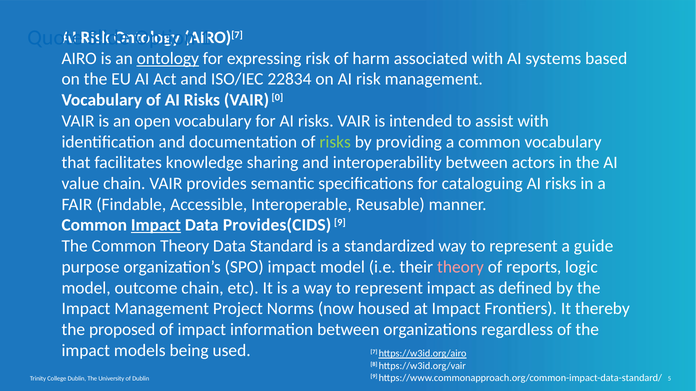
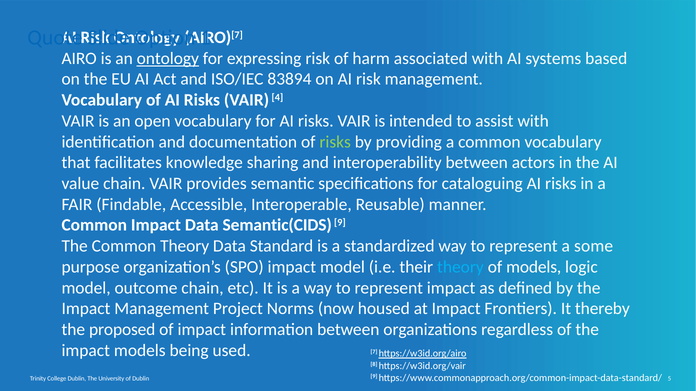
22834: 22834 -> 83894
0: 0 -> 4
Impact at (156, 226) underline: present -> none
Provides(CIDS: Provides(CIDS -> Semantic(CIDS
guide: guide -> some
theory at (460, 267) colour: pink -> light blue
of reports: reports -> models
